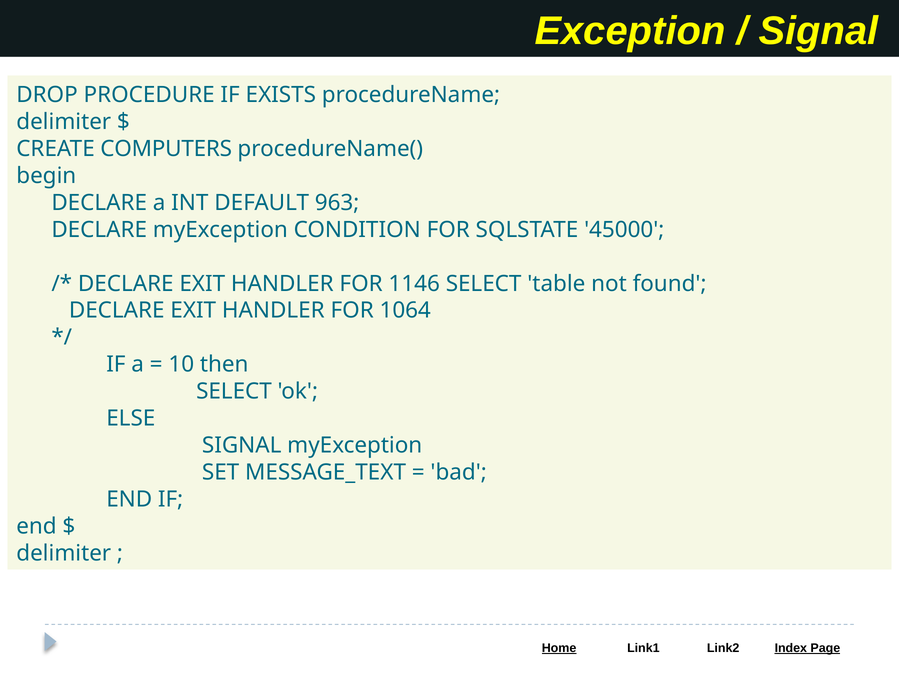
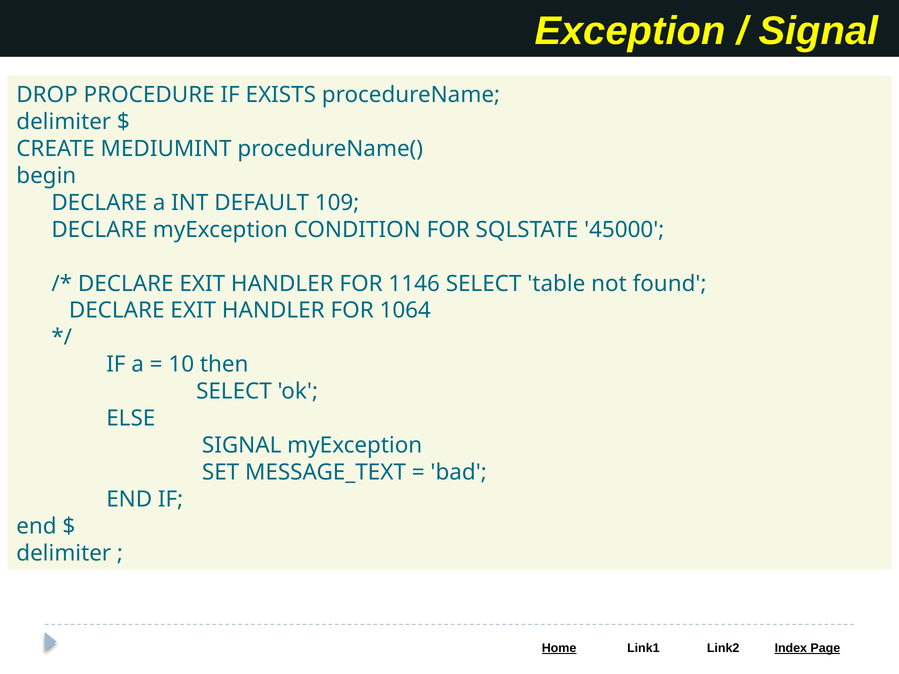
COMPUTERS: COMPUTERS -> MEDIUMINT
963: 963 -> 109
